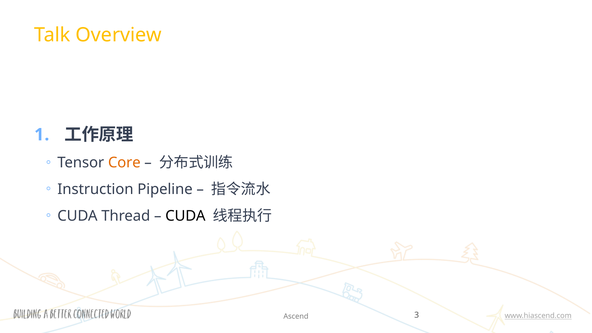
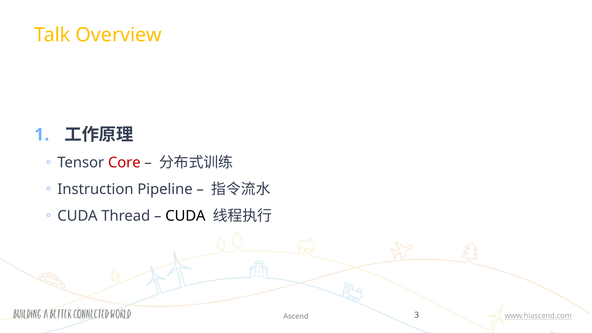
Core colour: orange -> red
